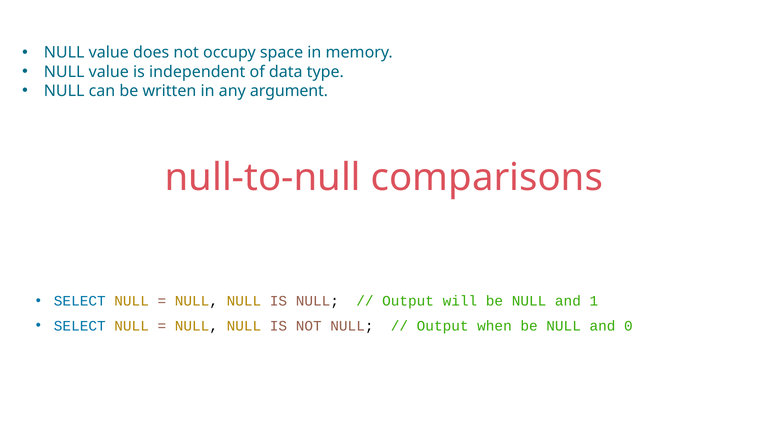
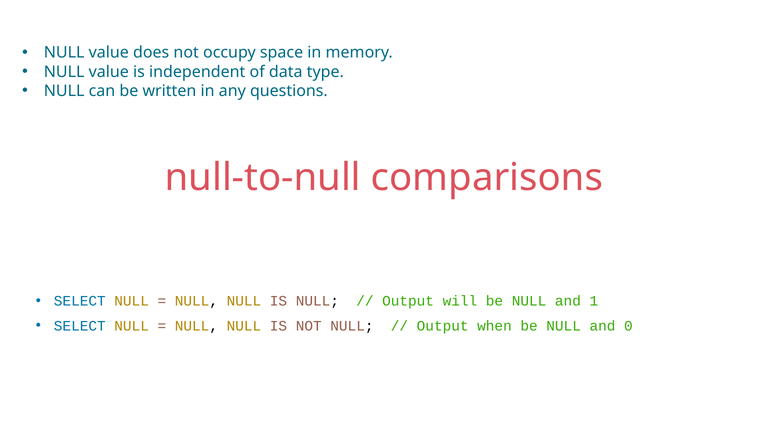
argument: argument -> questions
